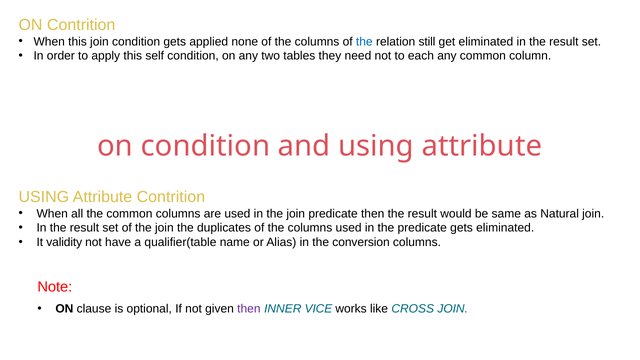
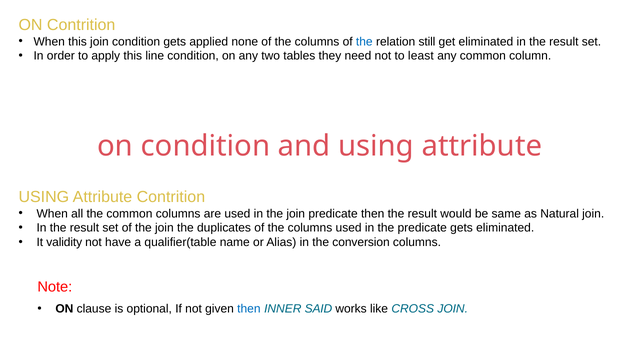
self: self -> line
each: each -> least
then at (249, 309) colour: purple -> blue
VICE: VICE -> SAID
